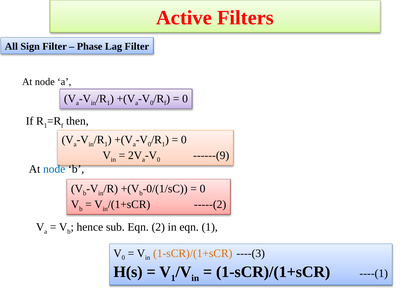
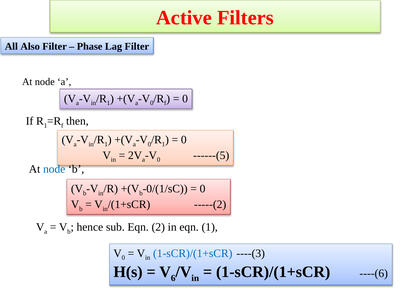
Sign: Sign -> Also
------(9: ------(9 -> ------(5
1-sCR)/(1+sCR at (193, 254) colour: orange -> blue
1 at (173, 279): 1 -> 6
----(1: ----(1 -> ----(6
